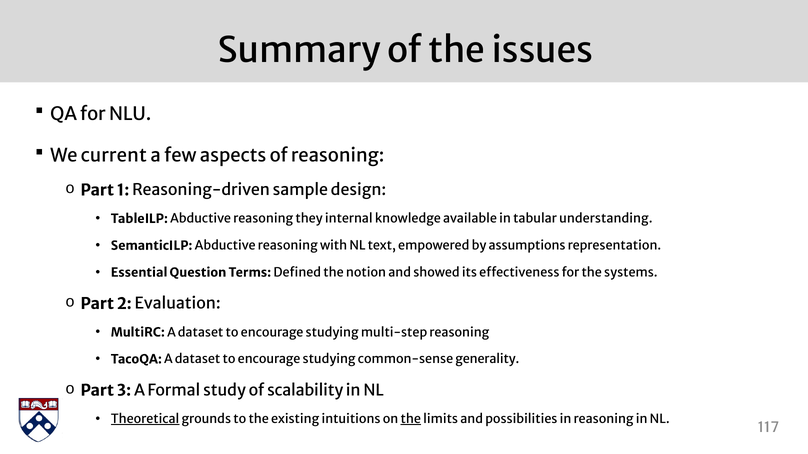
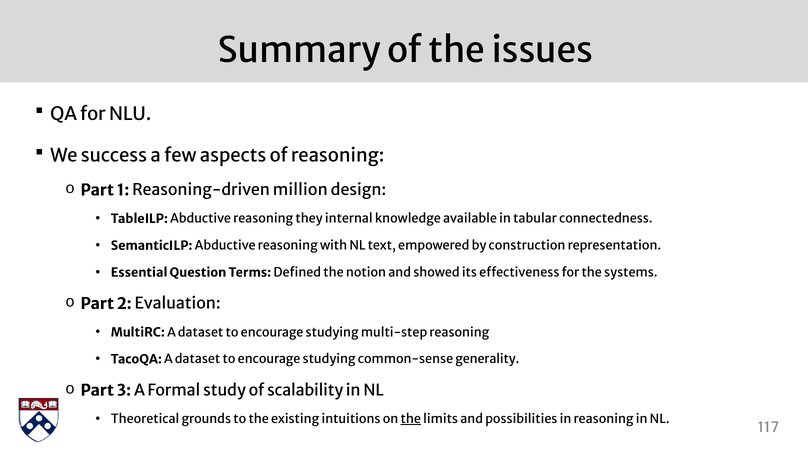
current: current -> success
sample: sample -> million
understanding: understanding -> connectedness
assumptions: assumptions -> construction
Theoretical underline: present -> none
